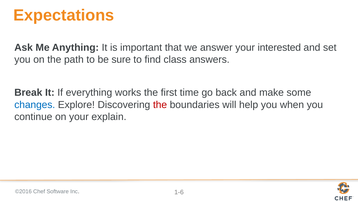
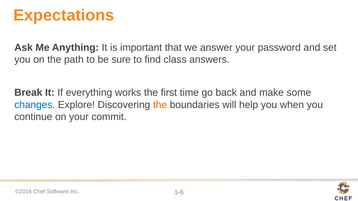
interested: interested -> password
the at (160, 105) colour: red -> orange
explain: explain -> commit
